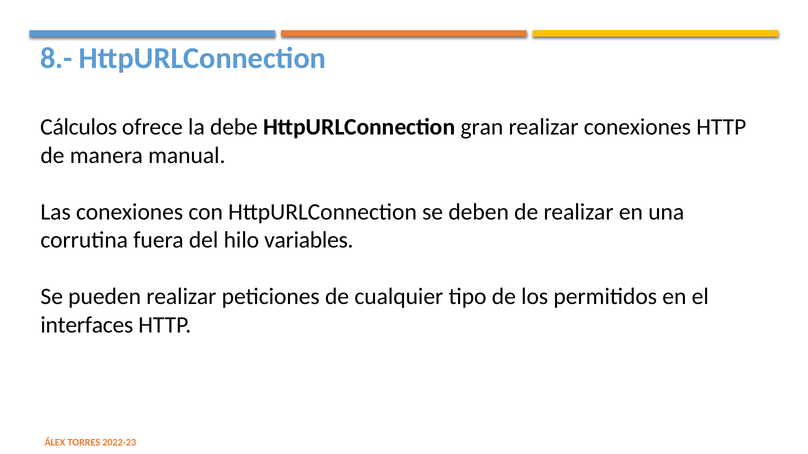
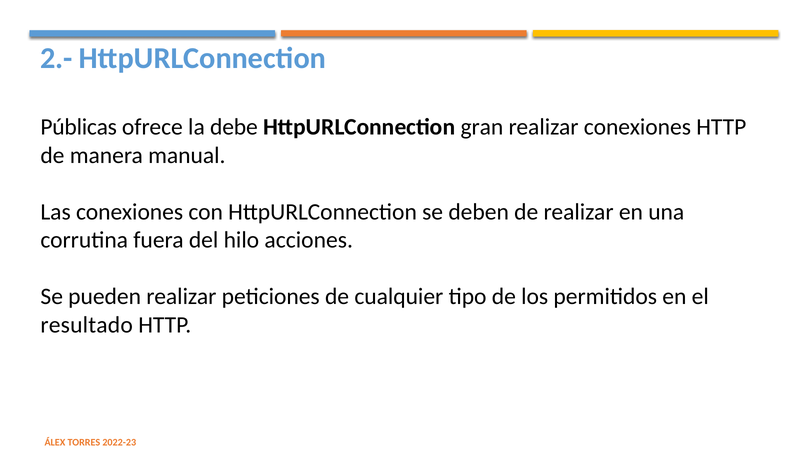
8.-: 8.- -> 2.-
Cálculos: Cálculos -> Públicas
variables: variables -> acciones
interfaces: interfaces -> resultado
